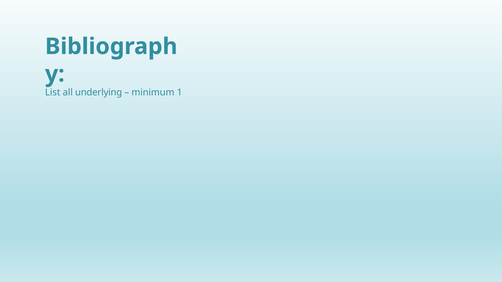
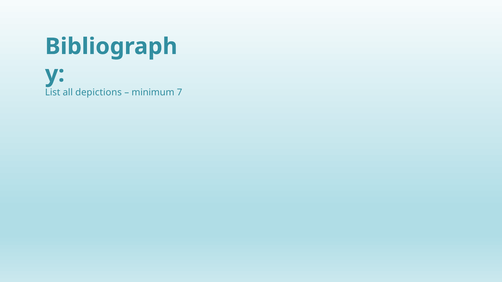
underlying: underlying -> depictions
1: 1 -> 7
